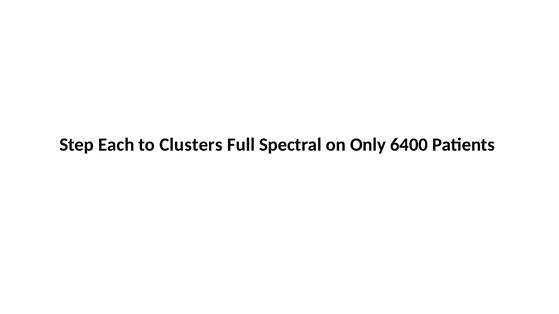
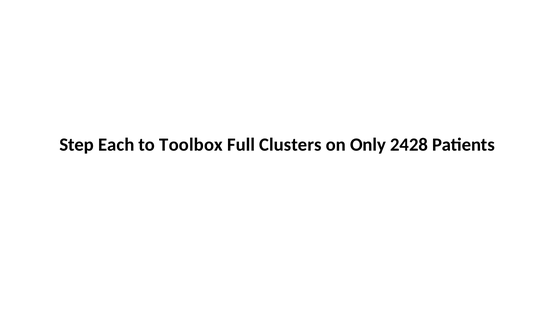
Clusters: Clusters -> Toolbox
Spectral: Spectral -> Clusters
6400: 6400 -> 2428
